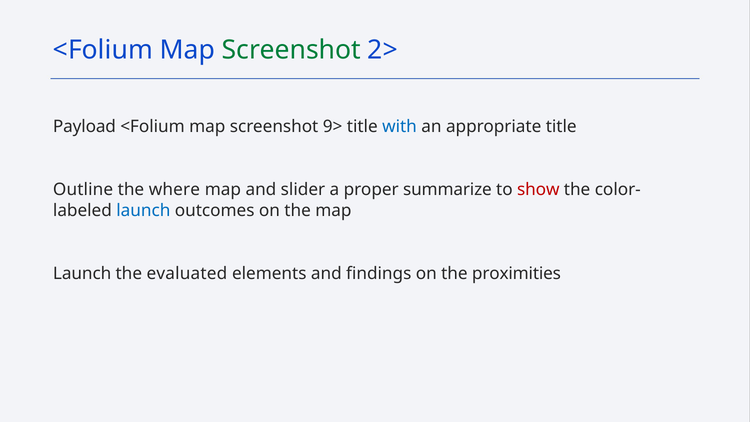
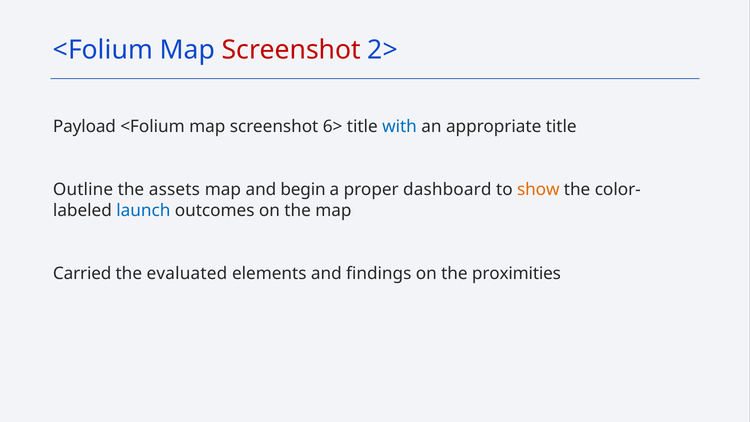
Screenshot at (291, 50) colour: green -> red
9>: 9> -> 6>
where: where -> assets
slider: slider -> begin
summarize: summarize -> dashboard
show colour: red -> orange
Launch at (82, 273): Launch -> Carried
